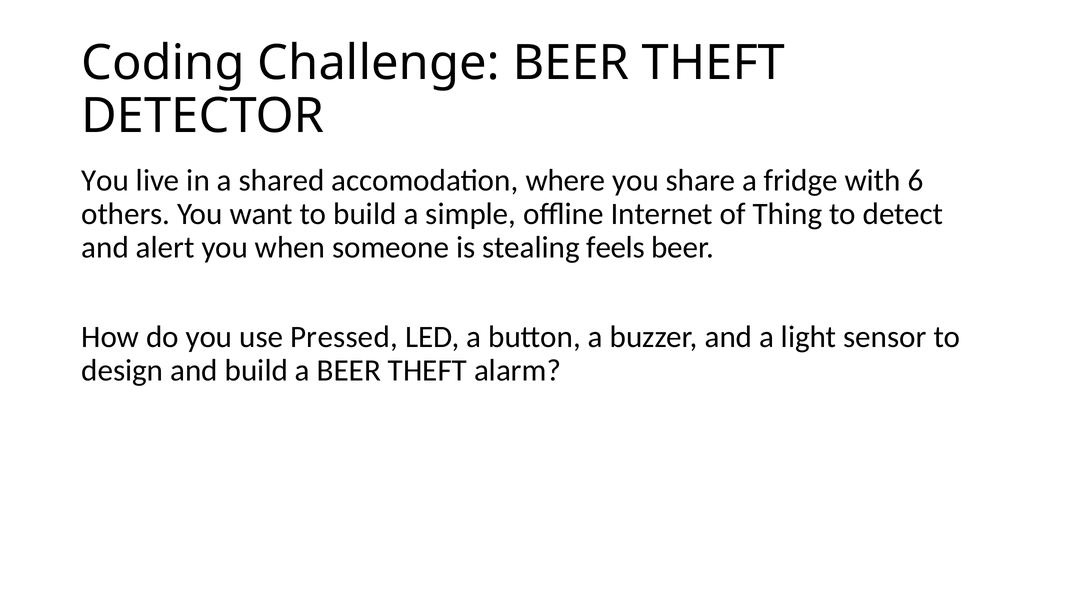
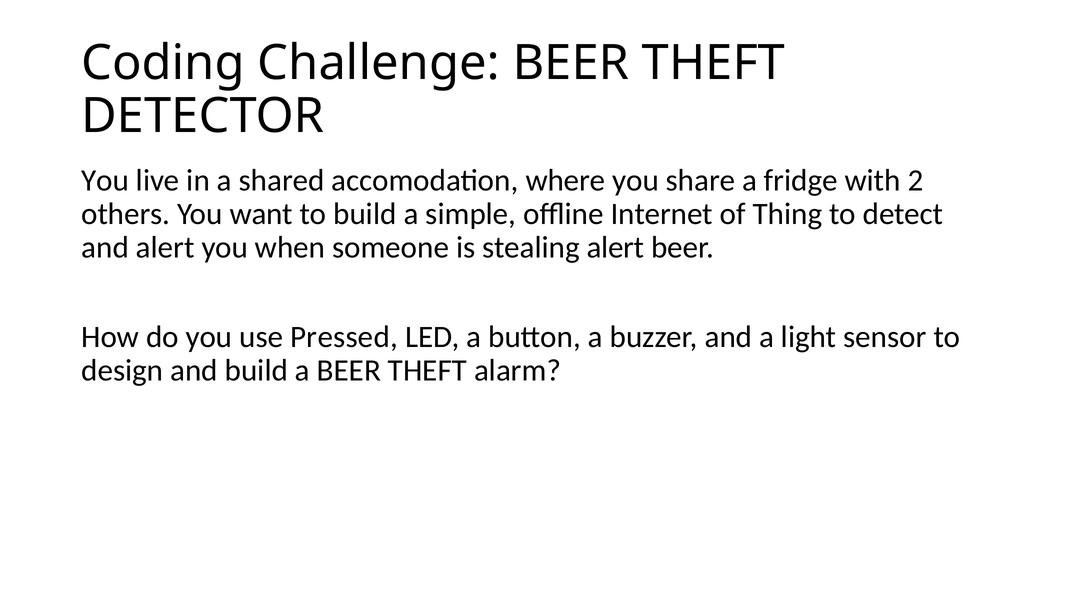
6: 6 -> 2
stealing feels: feels -> alert
